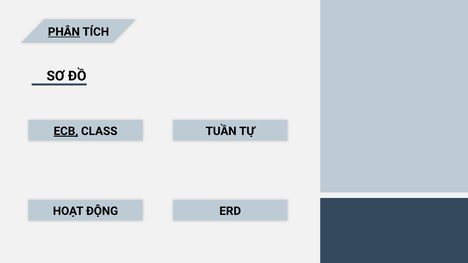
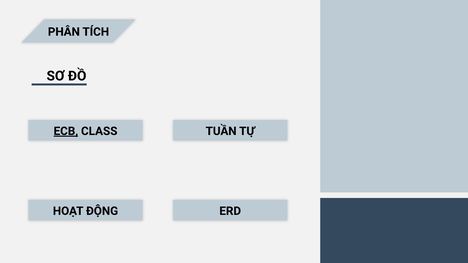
PHÂN underline: present -> none
